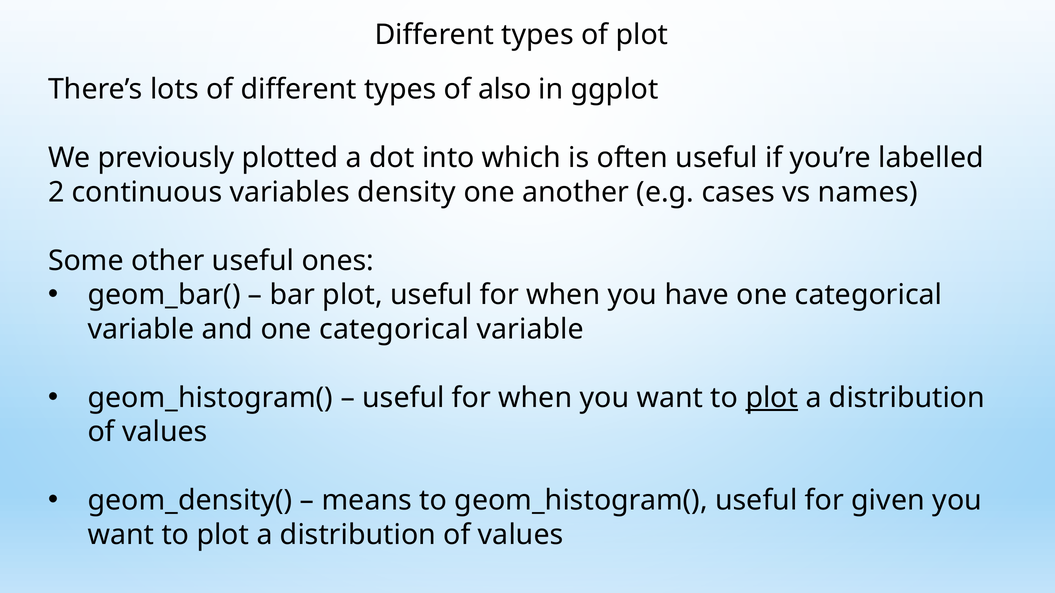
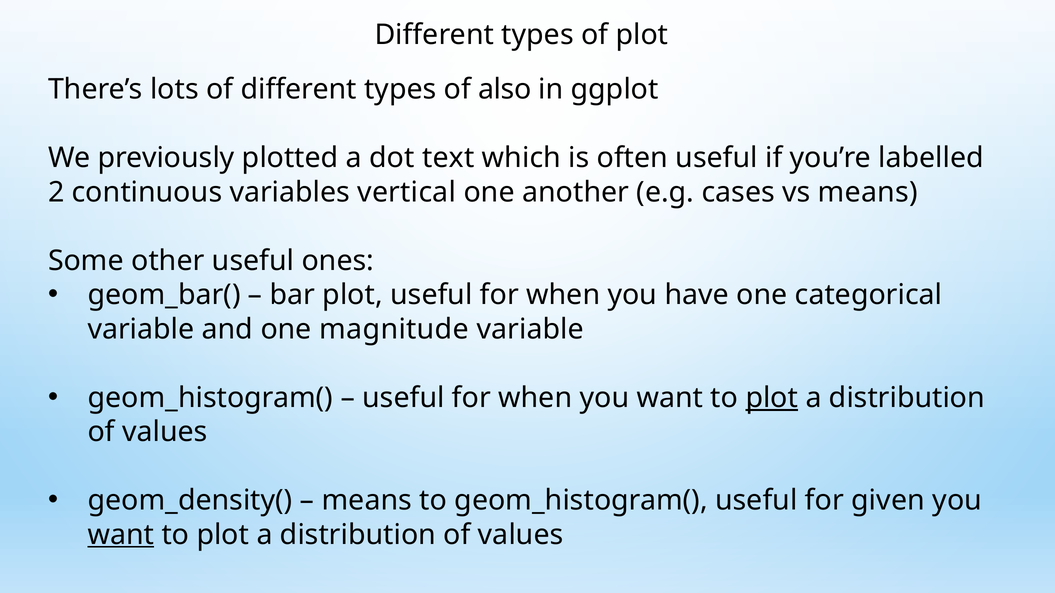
into: into -> text
density: density -> vertical
vs names: names -> means
and one categorical: categorical -> magnitude
want at (121, 535) underline: none -> present
